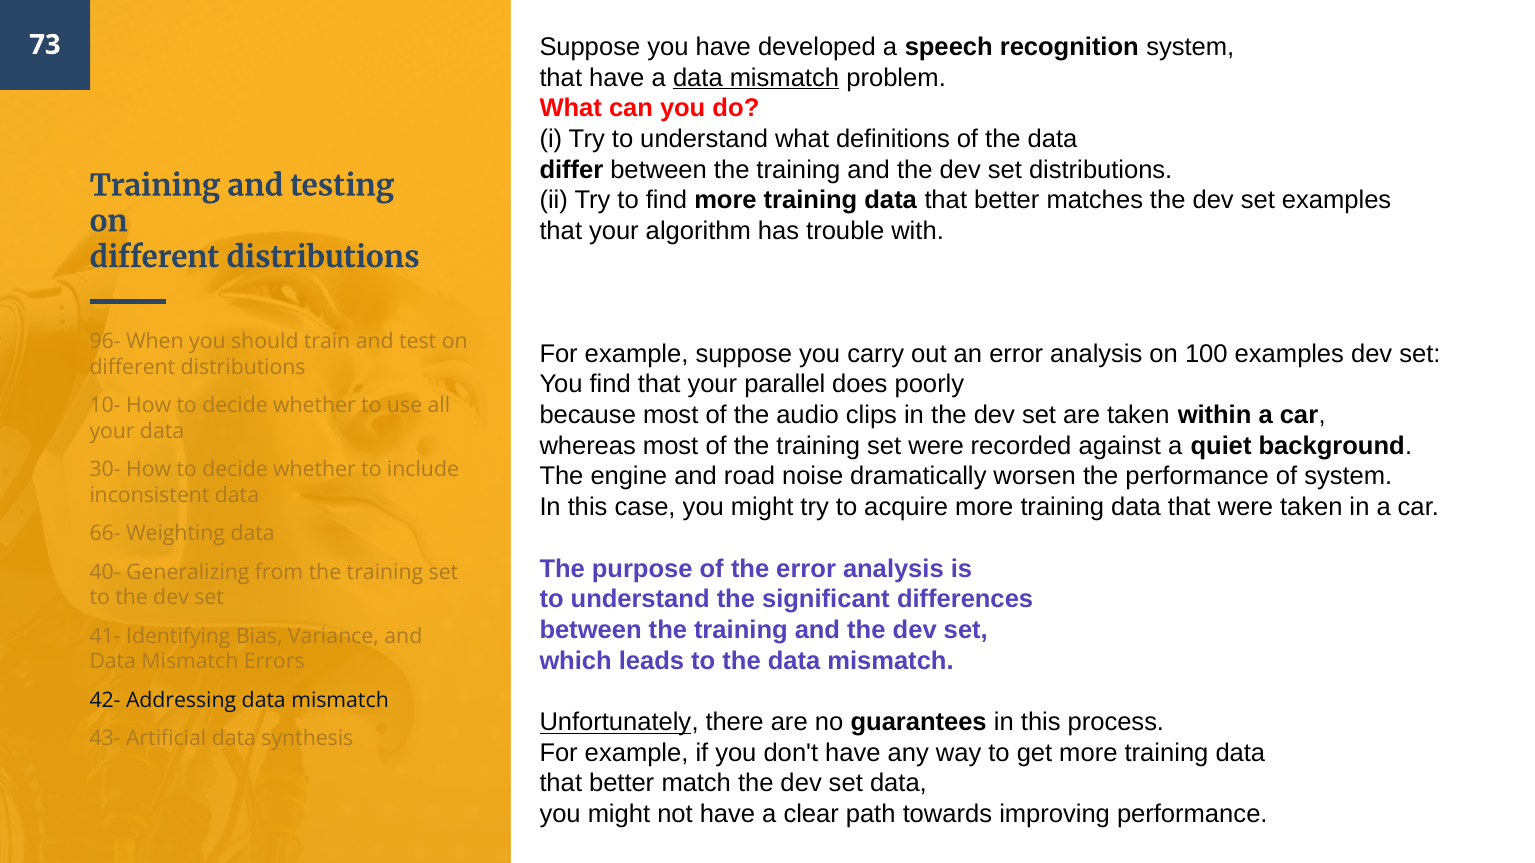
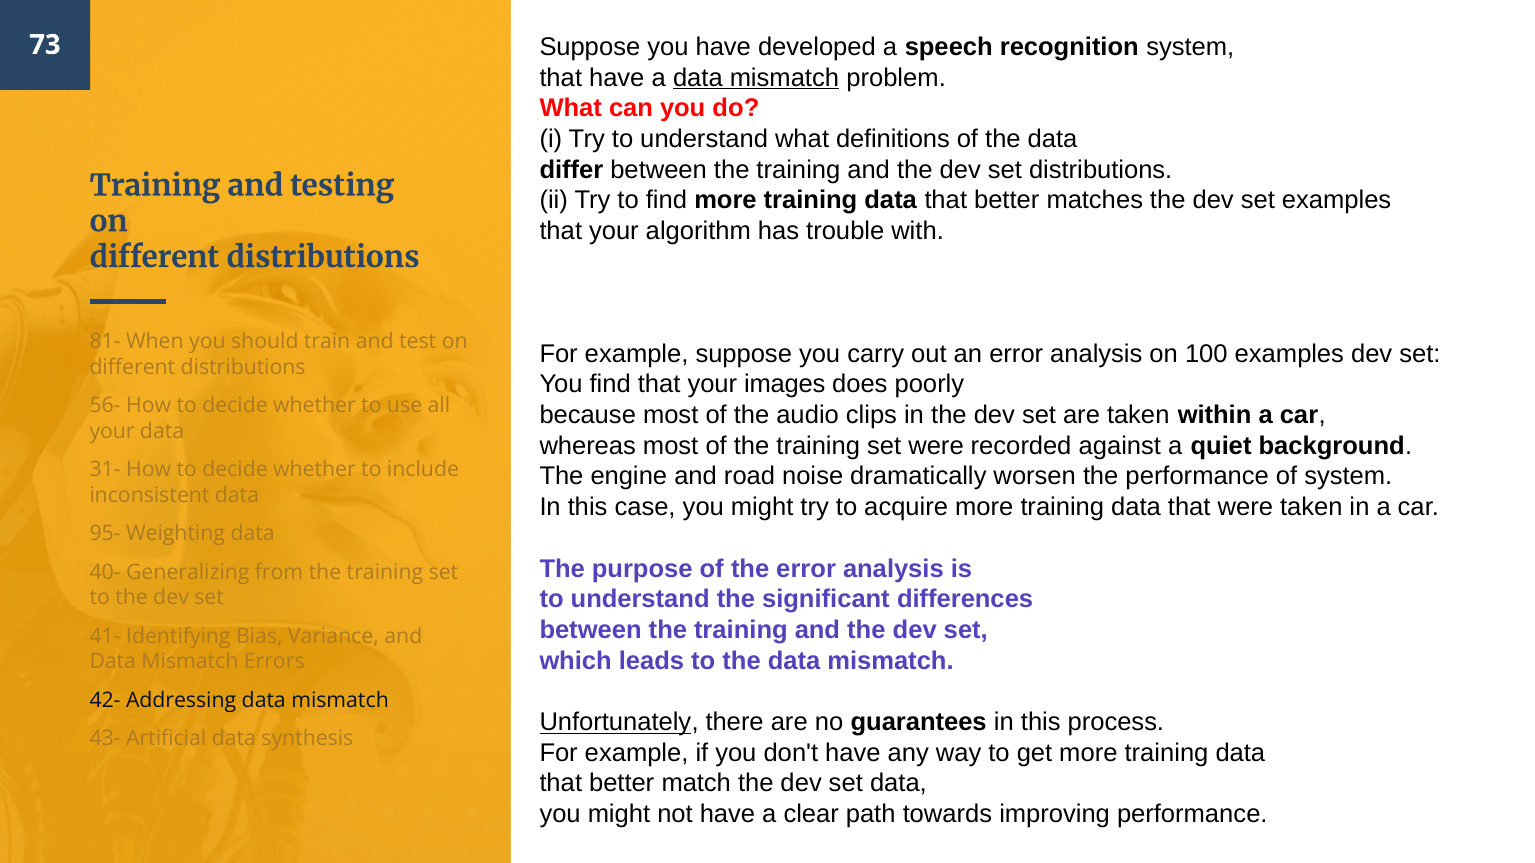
96-: 96- -> 81-
parallel: parallel -> images
10-: 10- -> 56-
30-: 30- -> 31-
66-: 66- -> 95-
